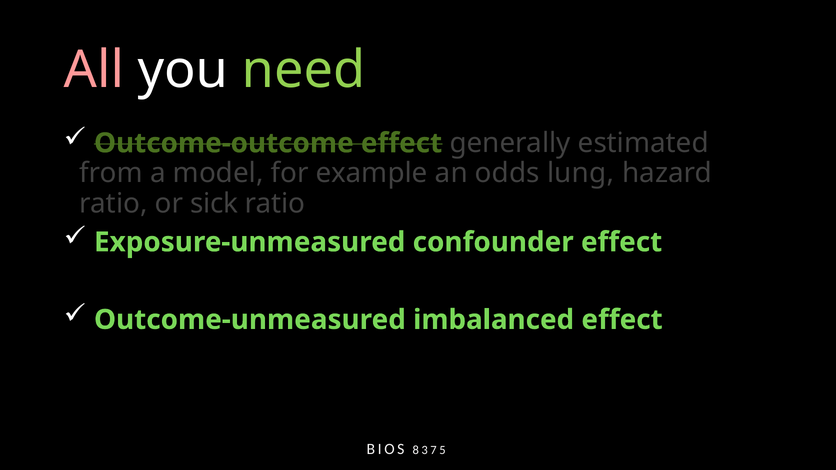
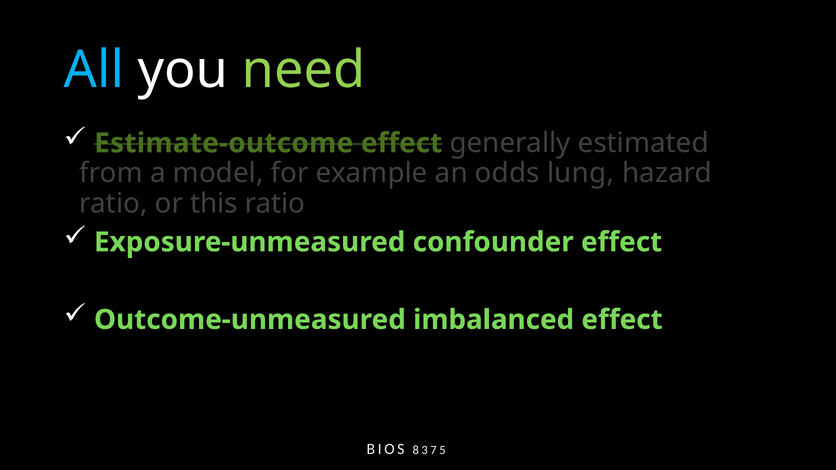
All colour: pink -> light blue
Outcome-outcome: Outcome-outcome -> Estimate-outcome
sick: sick -> this
